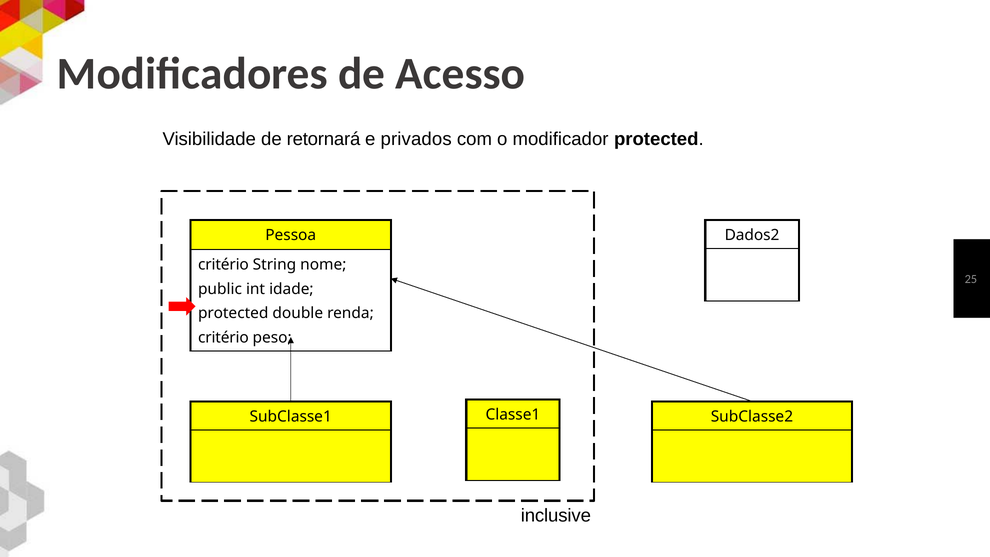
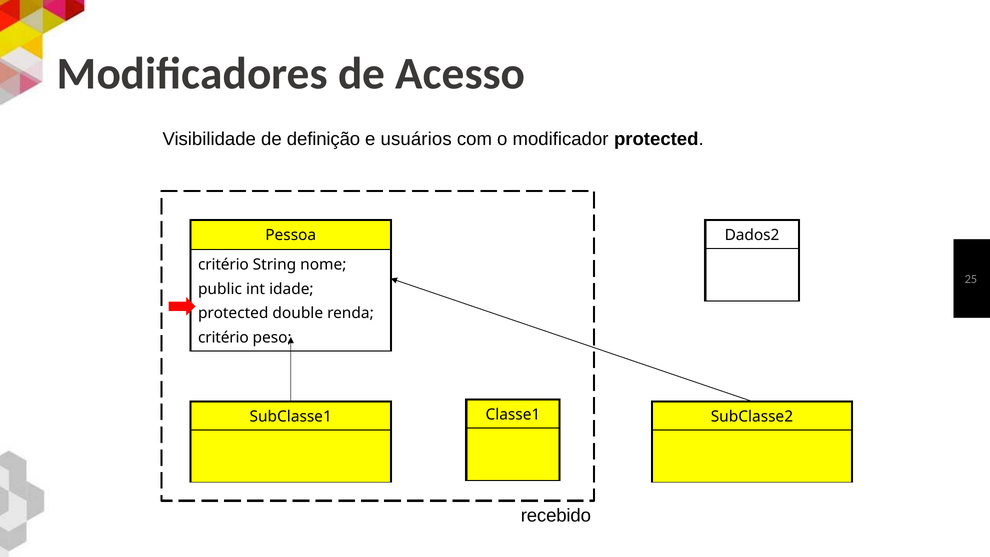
retornará: retornará -> definição
privados: privados -> usuários
inclusive: inclusive -> recebido
